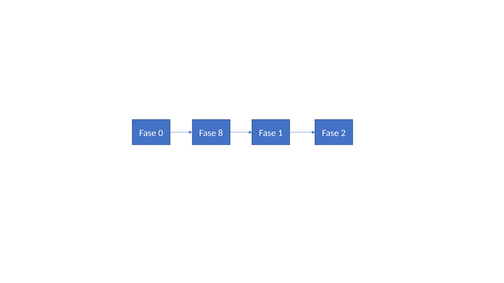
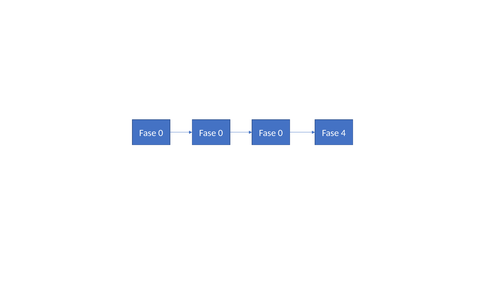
8 at (221, 133): 8 -> 0
1 at (280, 133): 1 -> 0
2: 2 -> 4
